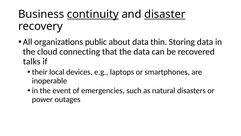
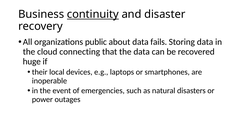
disaster underline: present -> none
thin: thin -> fails
talks: talks -> huge
